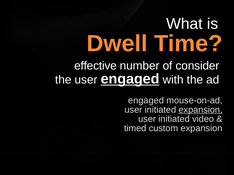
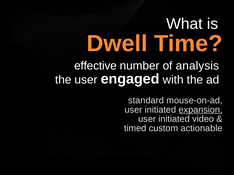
consider: consider -> analysis
engaged at (130, 79) underline: present -> none
engaged at (146, 101): engaged -> standard
custom expansion: expansion -> actionable
